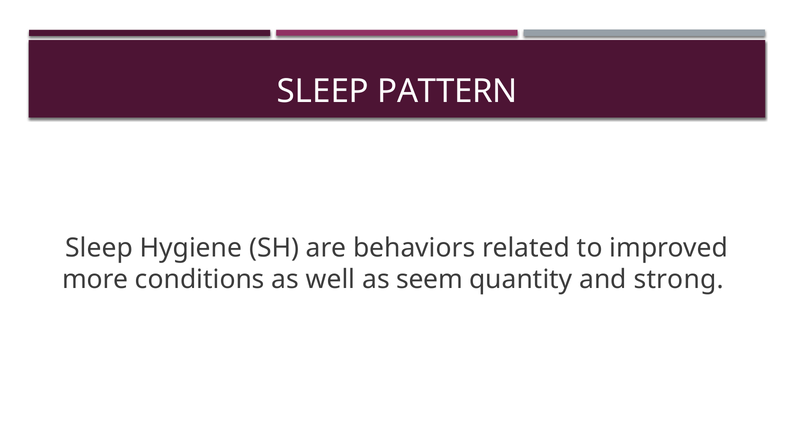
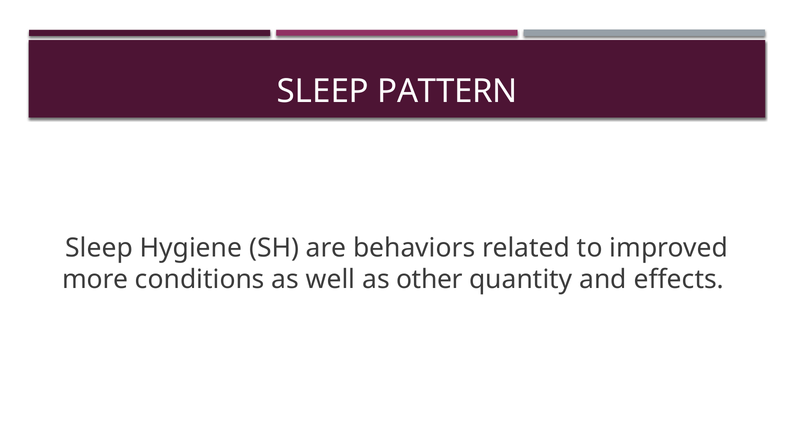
seem: seem -> other
strong: strong -> effects
